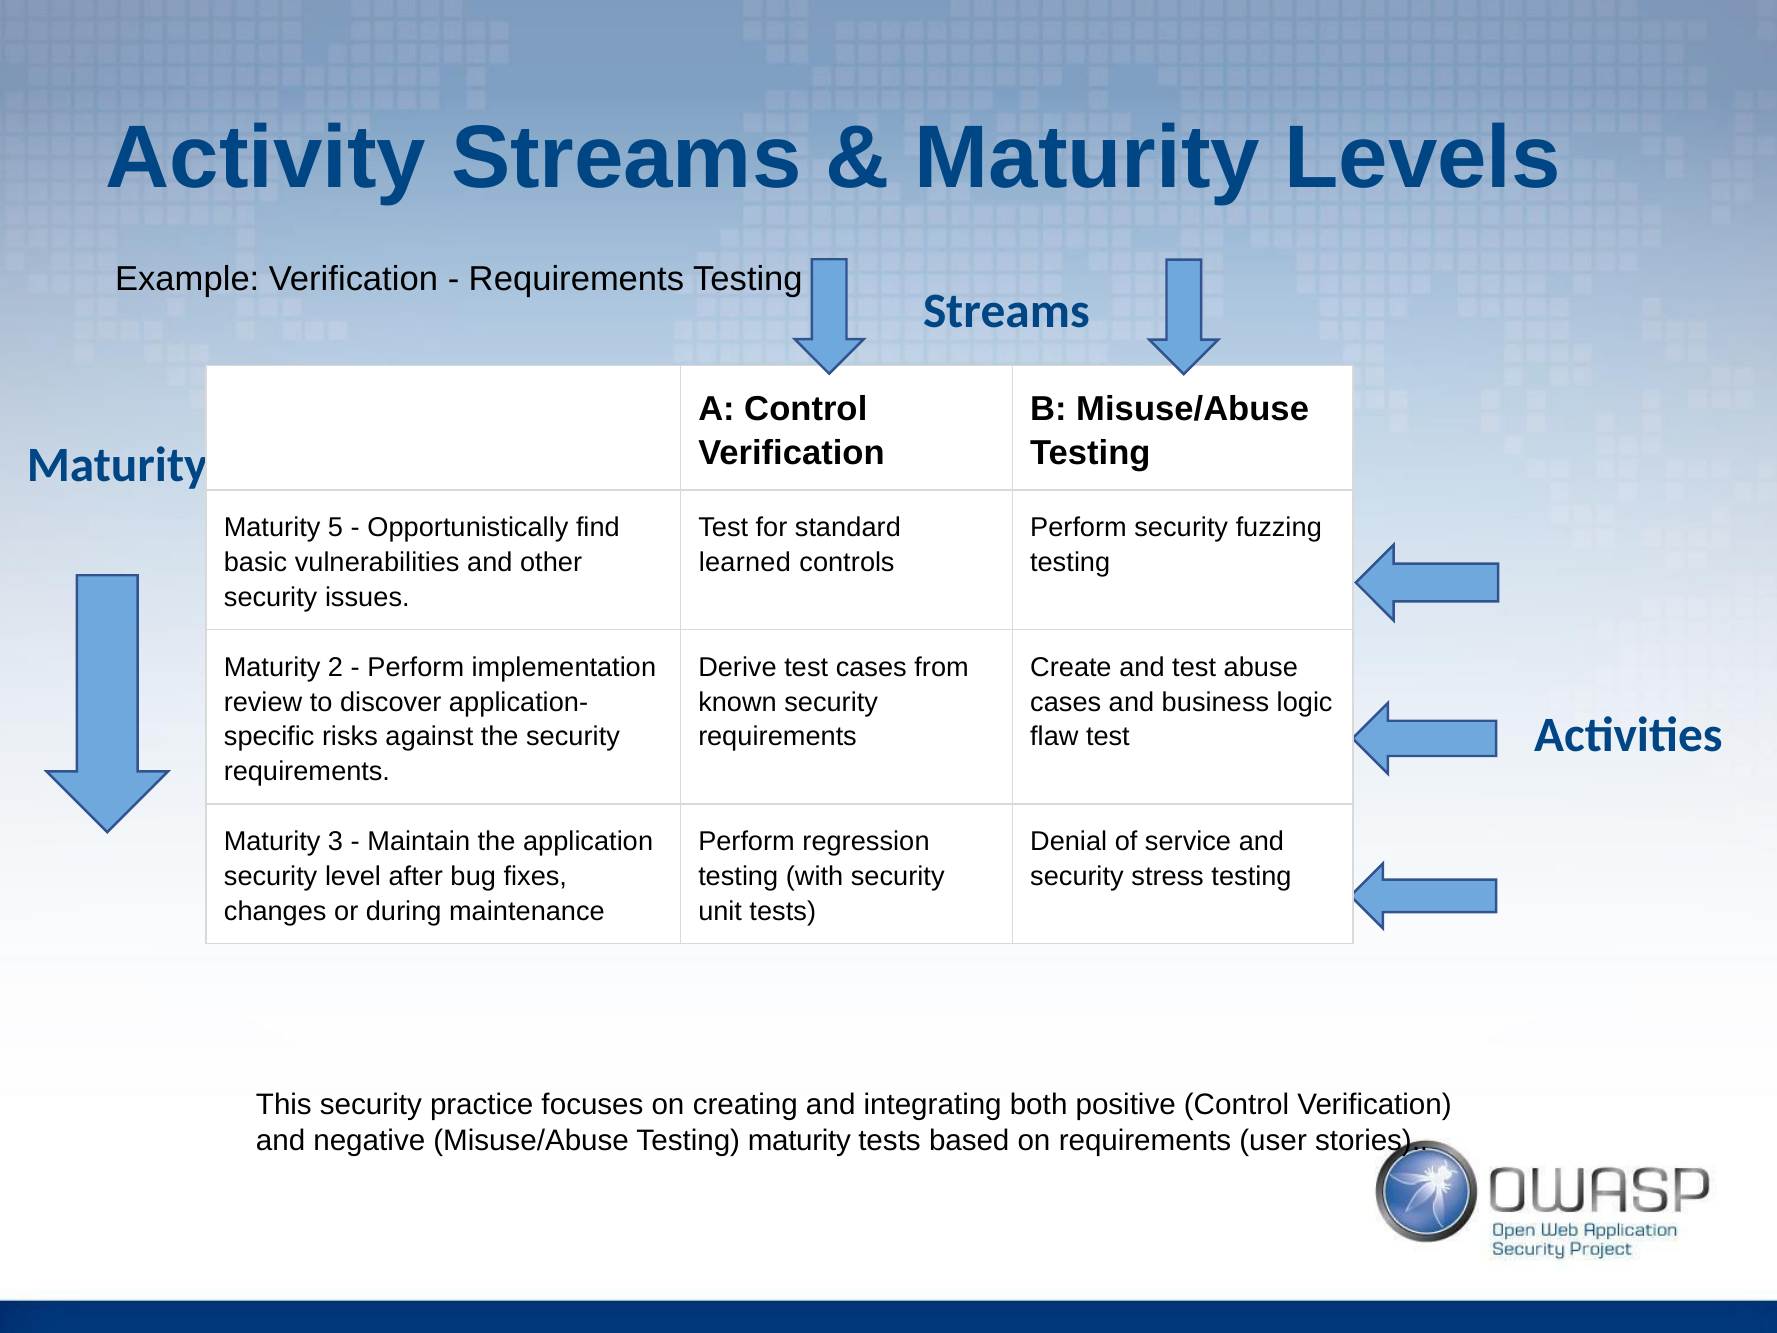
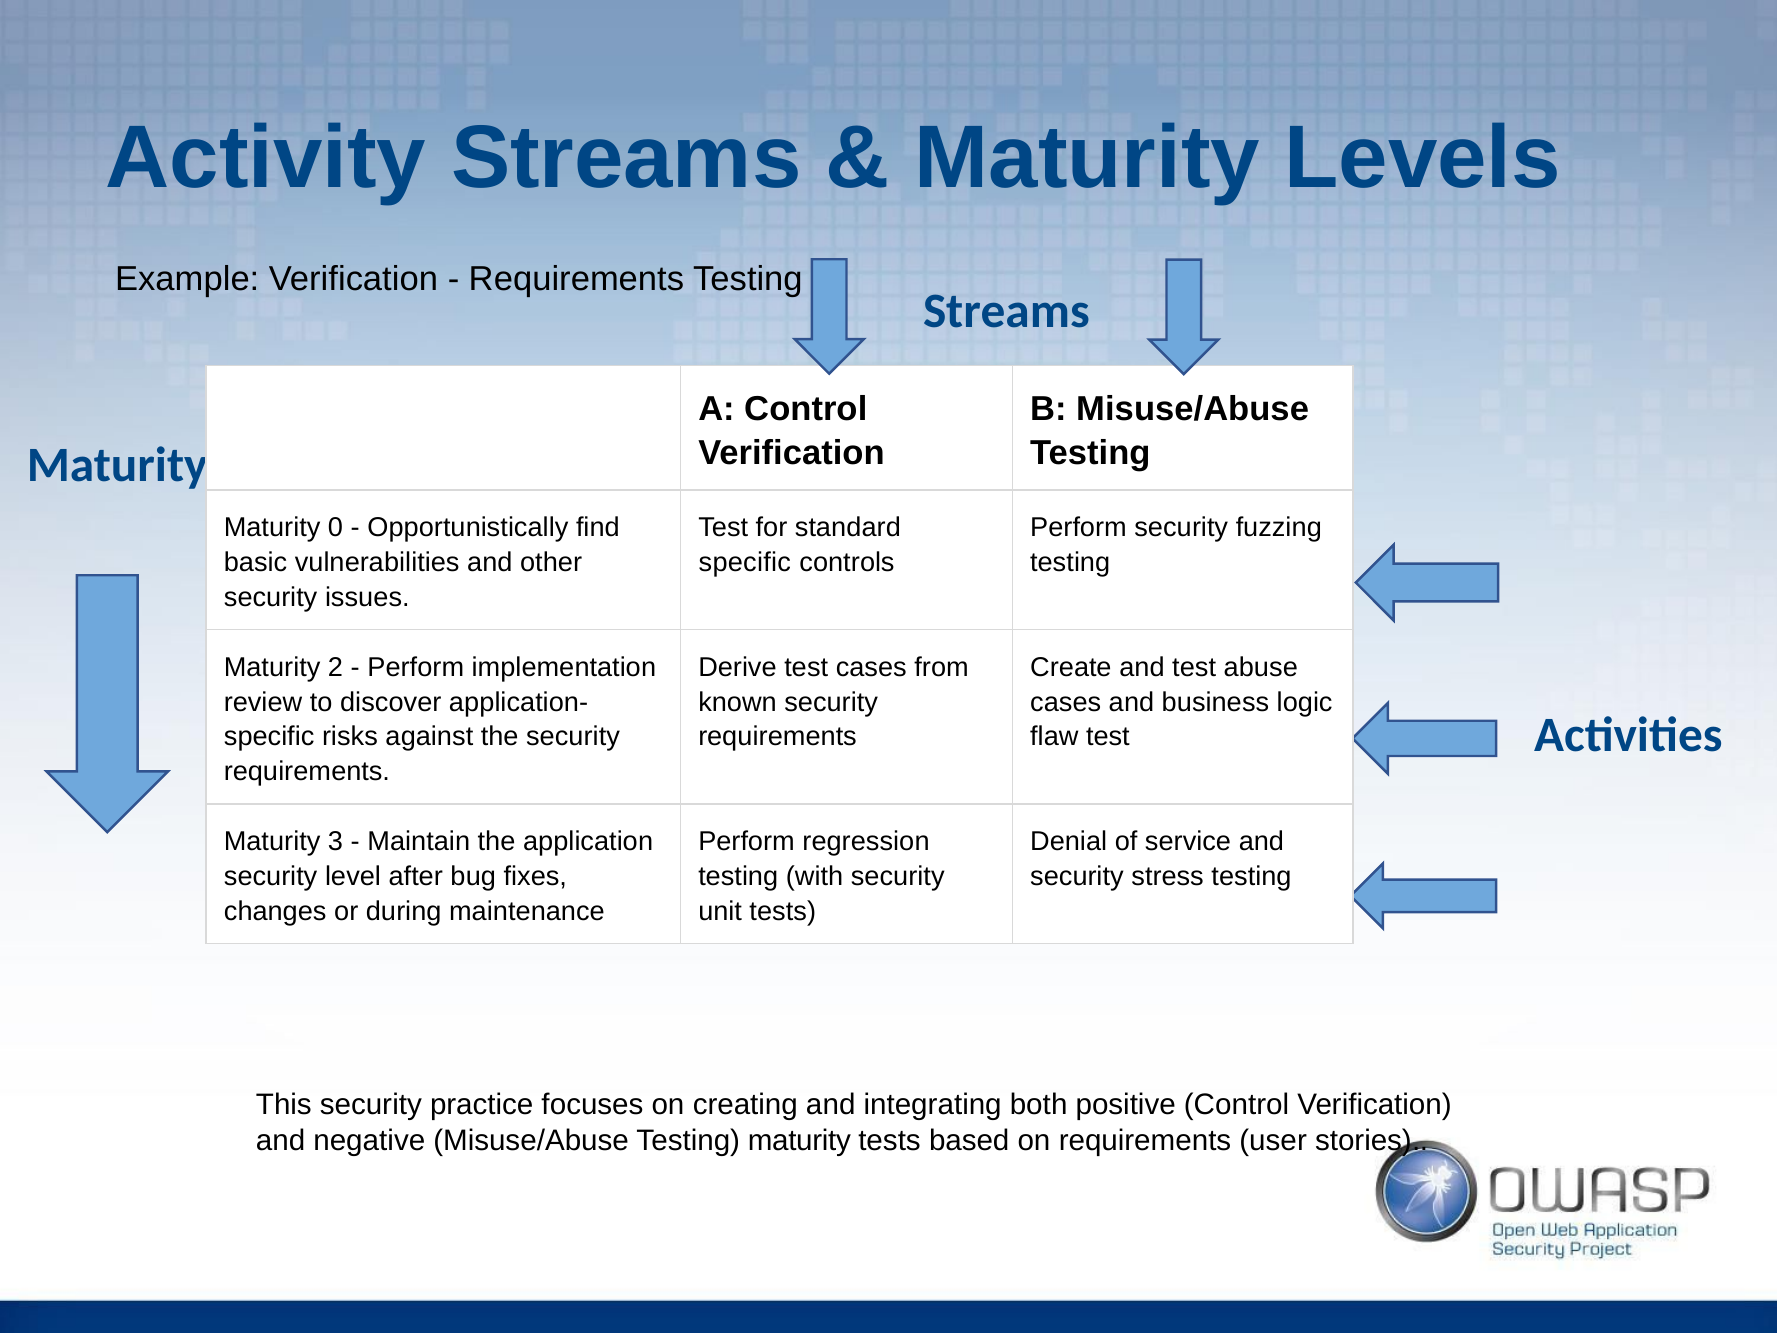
5: 5 -> 0
learned at (745, 562): learned -> specific
